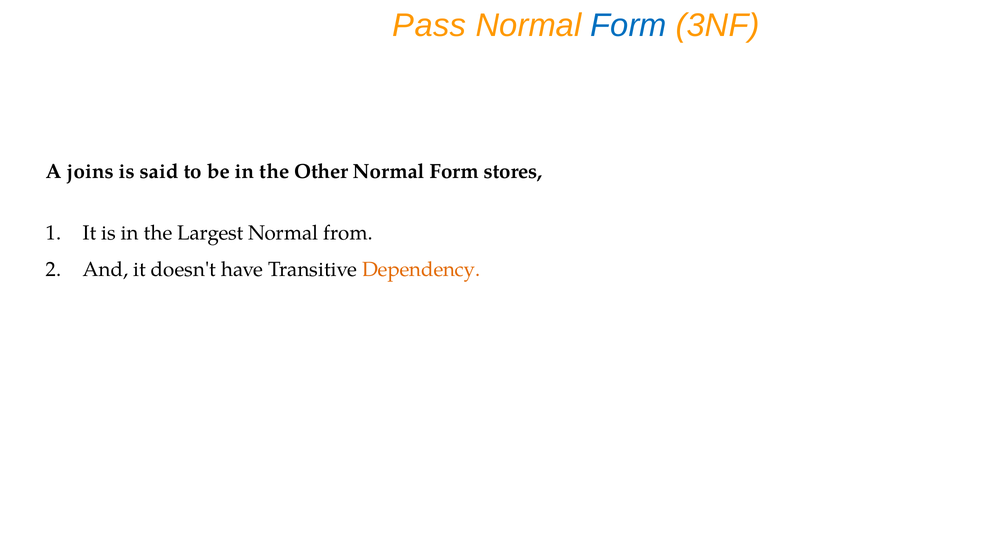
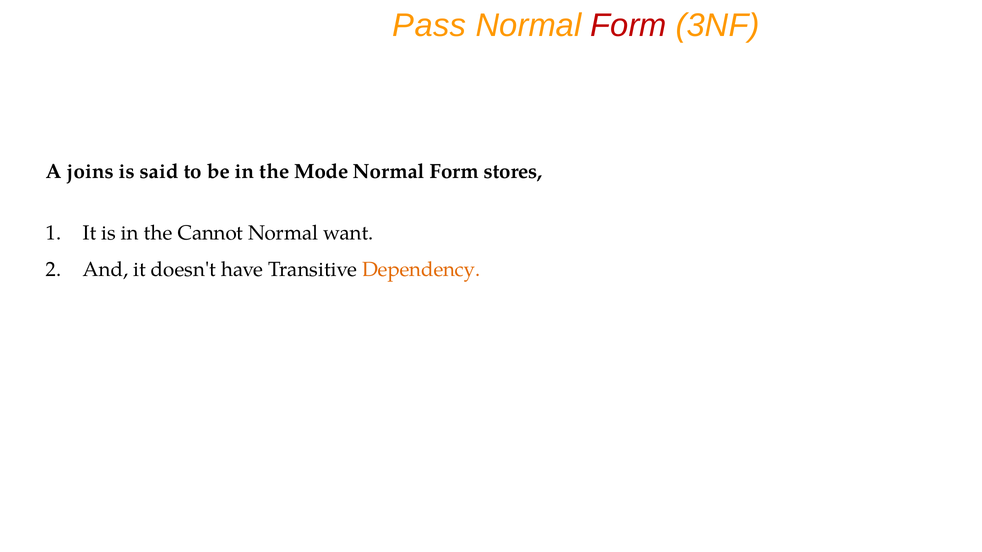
Form at (629, 26) colour: blue -> red
Other: Other -> Mode
Largest: Largest -> Cannot
from: from -> want
